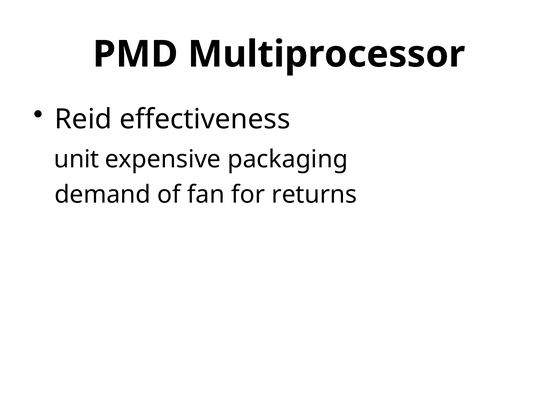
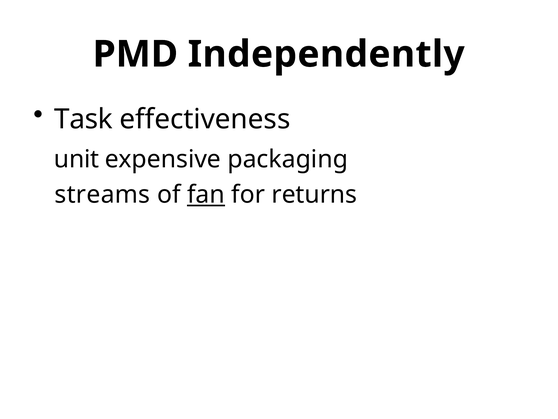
Multiprocessor: Multiprocessor -> Independently
Reid: Reid -> Task
demand: demand -> streams
fan underline: none -> present
